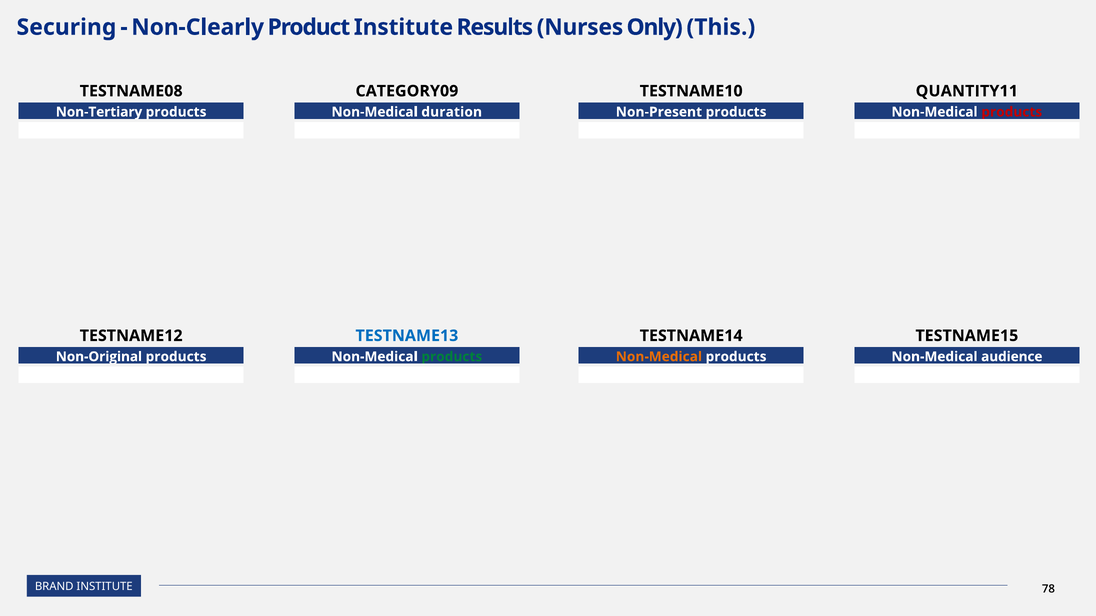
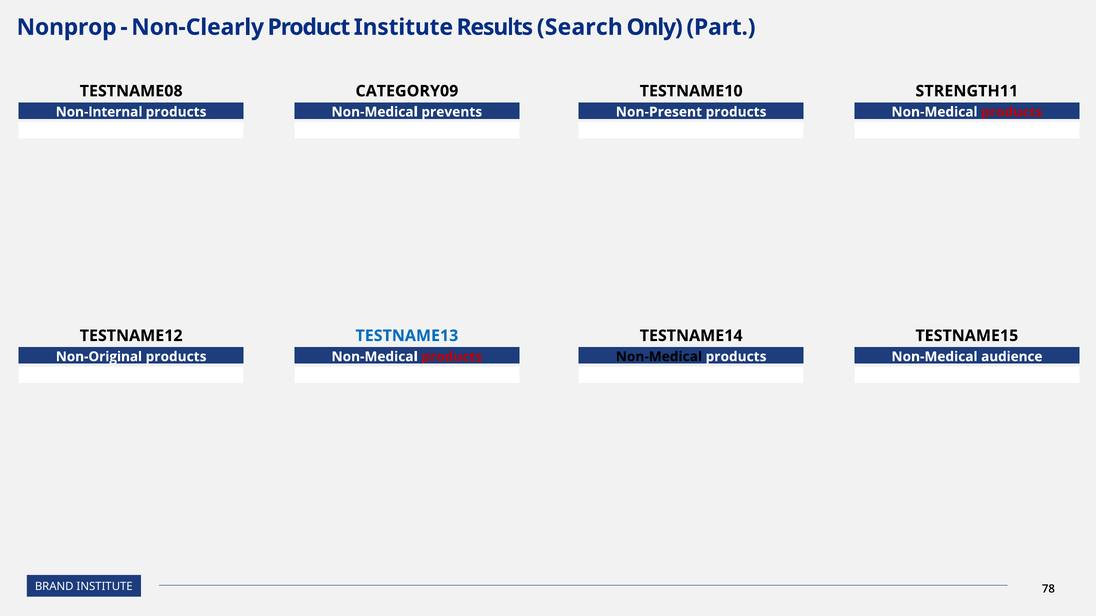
Securing: Securing -> Nonprop
Nurses: Nurses -> Search
This: This -> Part
QUANTITY11: QUANTITY11 -> STRENGTH11
Non-Tertiary: Non-Tertiary -> Non-Internal
duration: duration -> prevents
products at (452, 357) colour: green -> red
Non-Medical at (659, 357) colour: orange -> black
